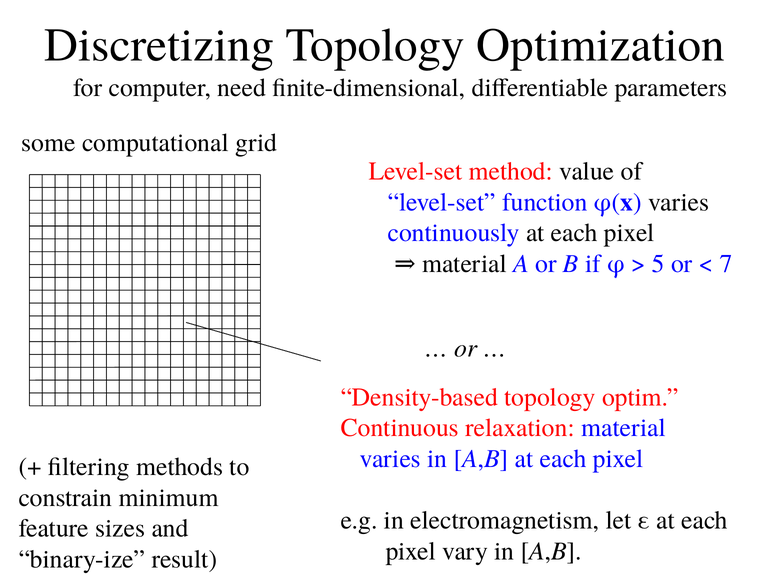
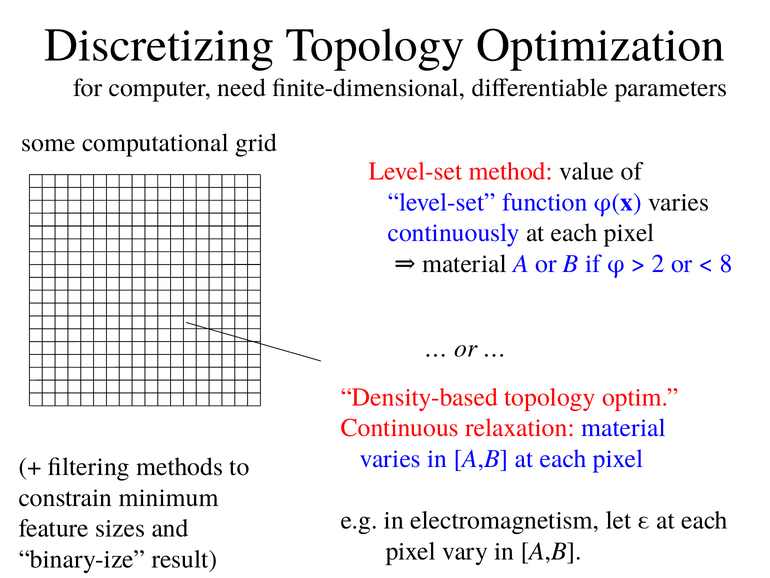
5: 5 -> 2
7: 7 -> 8
